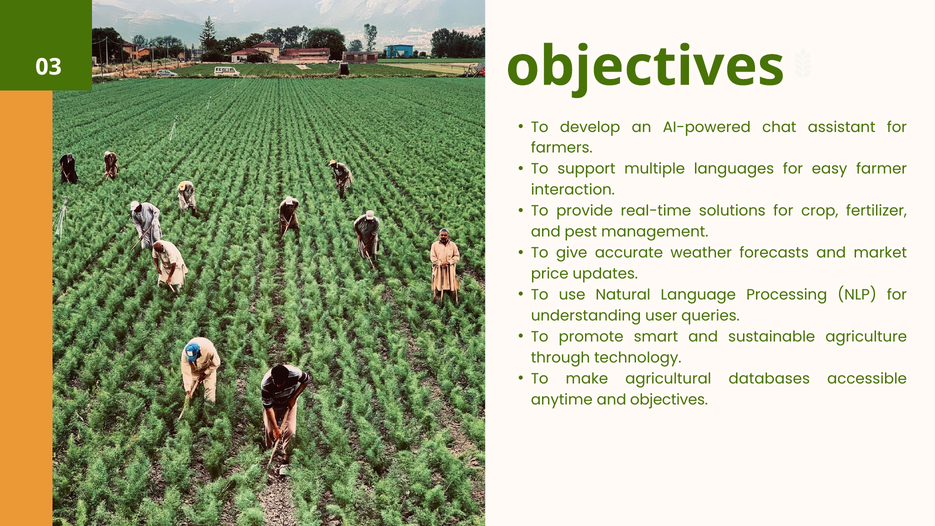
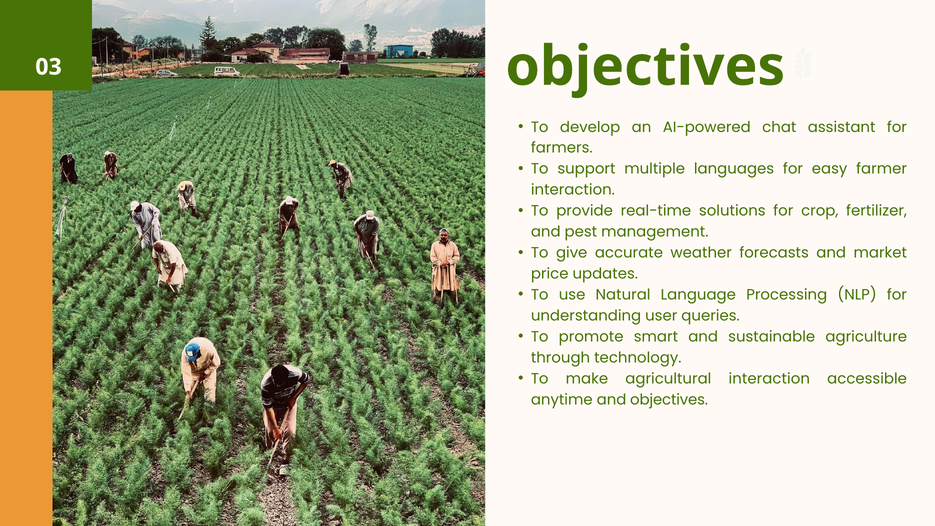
agricultural databases: databases -> interaction
